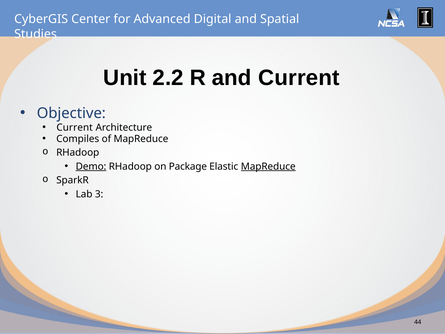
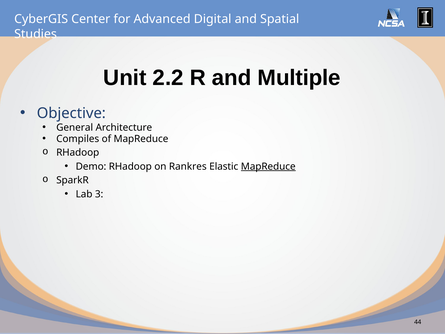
and Current: Current -> Multiple
Current at (75, 127): Current -> General
Demo underline: present -> none
Package: Package -> Rankres
